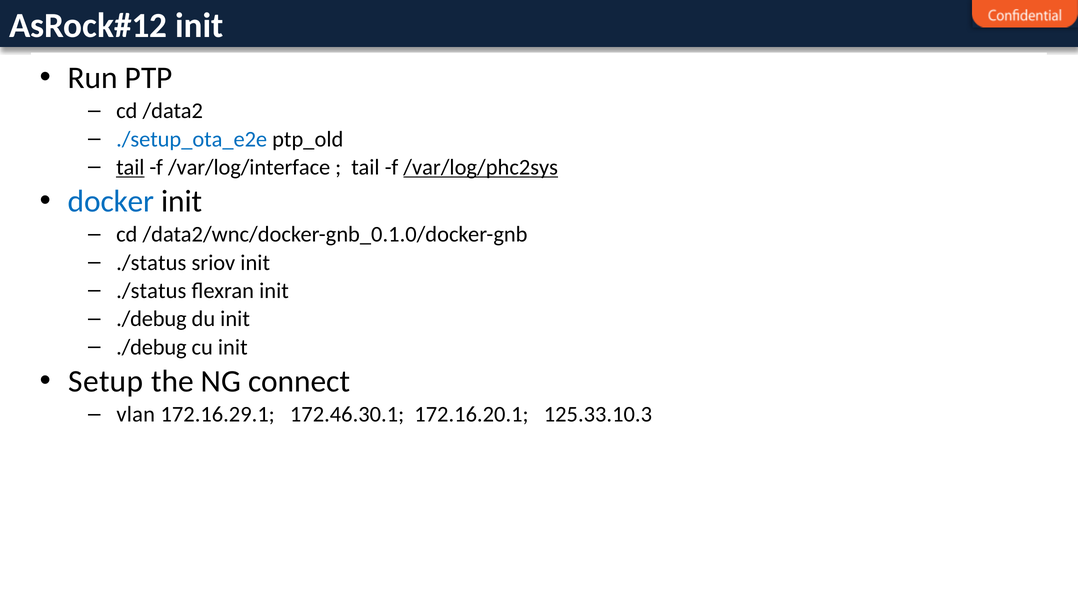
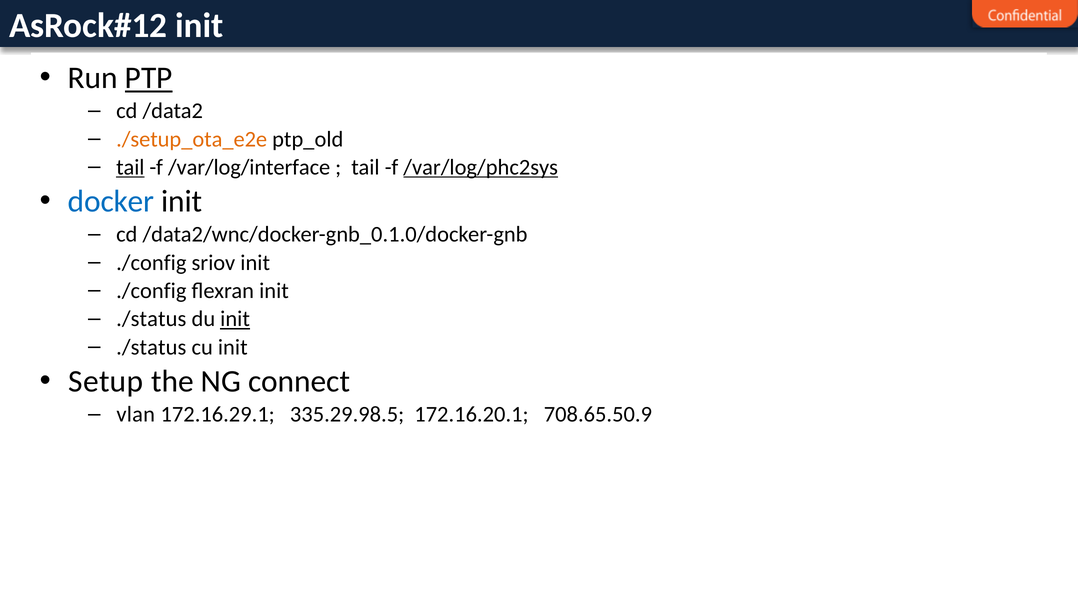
PTP underline: none -> present
./setup_ota_e2e colour: blue -> orange
./status at (151, 263): ./status -> ./config
./status at (151, 291): ./status -> ./config
./debug at (151, 319): ./debug -> ./status
init at (235, 319) underline: none -> present
./debug at (151, 347): ./debug -> ./status
172.46.30.1: 172.46.30.1 -> 335.29.98.5
125.33.10.3: 125.33.10.3 -> 708.65.50.9
